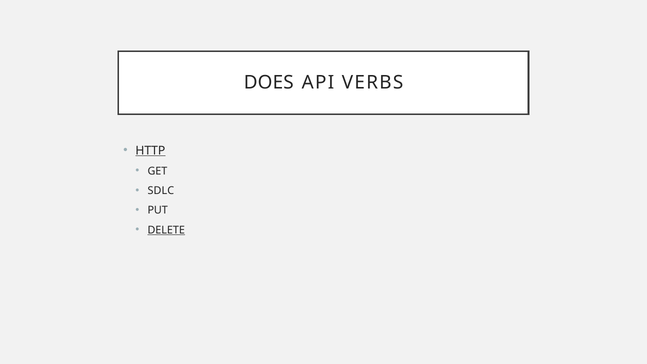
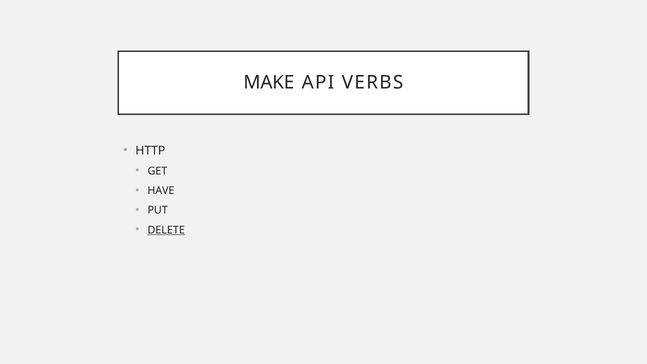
DOES: DOES -> MAKE
HTTP underline: present -> none
SDLC: SDLC -> HAVE
